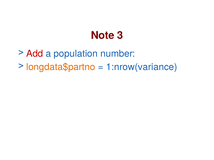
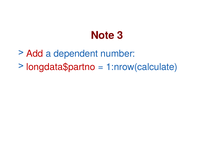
population: population -> dependent
longdata$partno colour: orange -> red
1:nrow(variance: 1:nrow(variance -> 1:nrow(calculate
